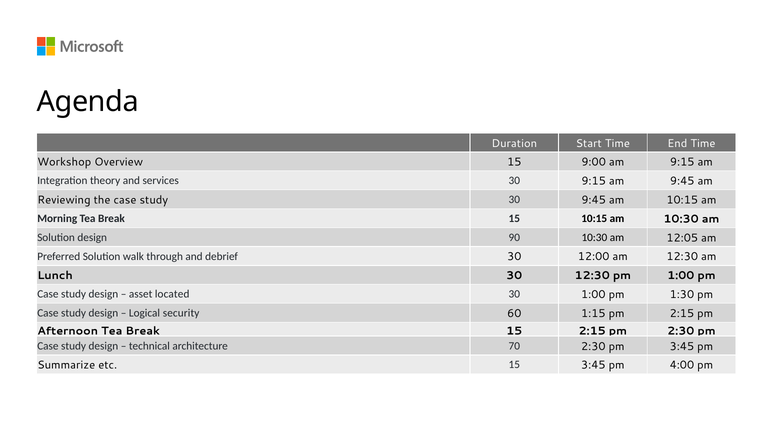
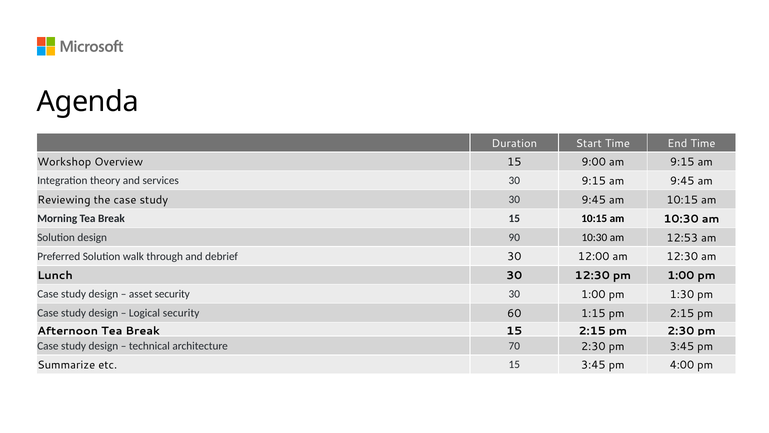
12:05: 12:05 -> 12:53
asset located: located -> security
